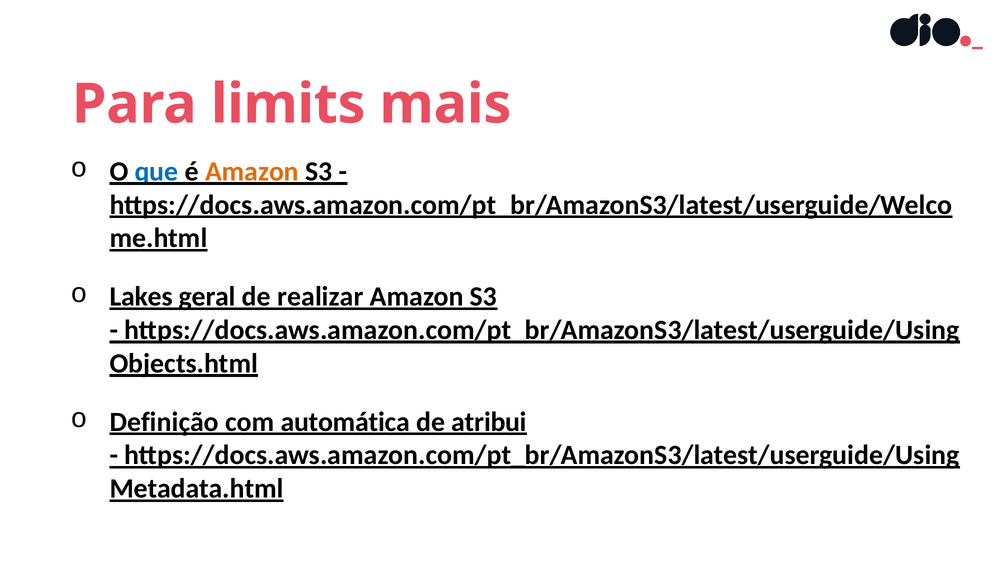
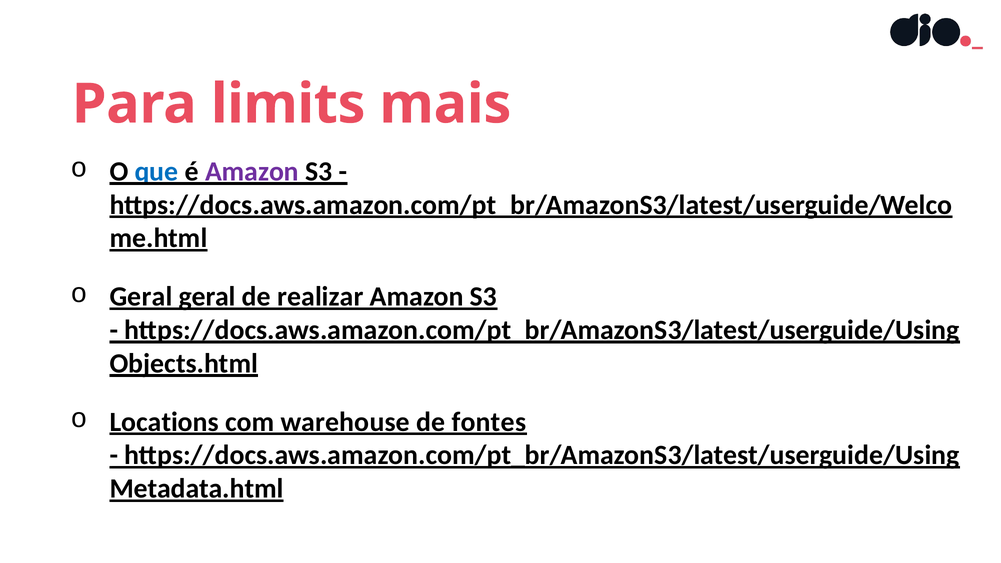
Amazon at (252, 172) colour: orange -> purple
o Lakes: Lakes -> Geral
Definição: Definição -> Locations
automática: automática -> warehouse
atribui: atribui -> fontes
